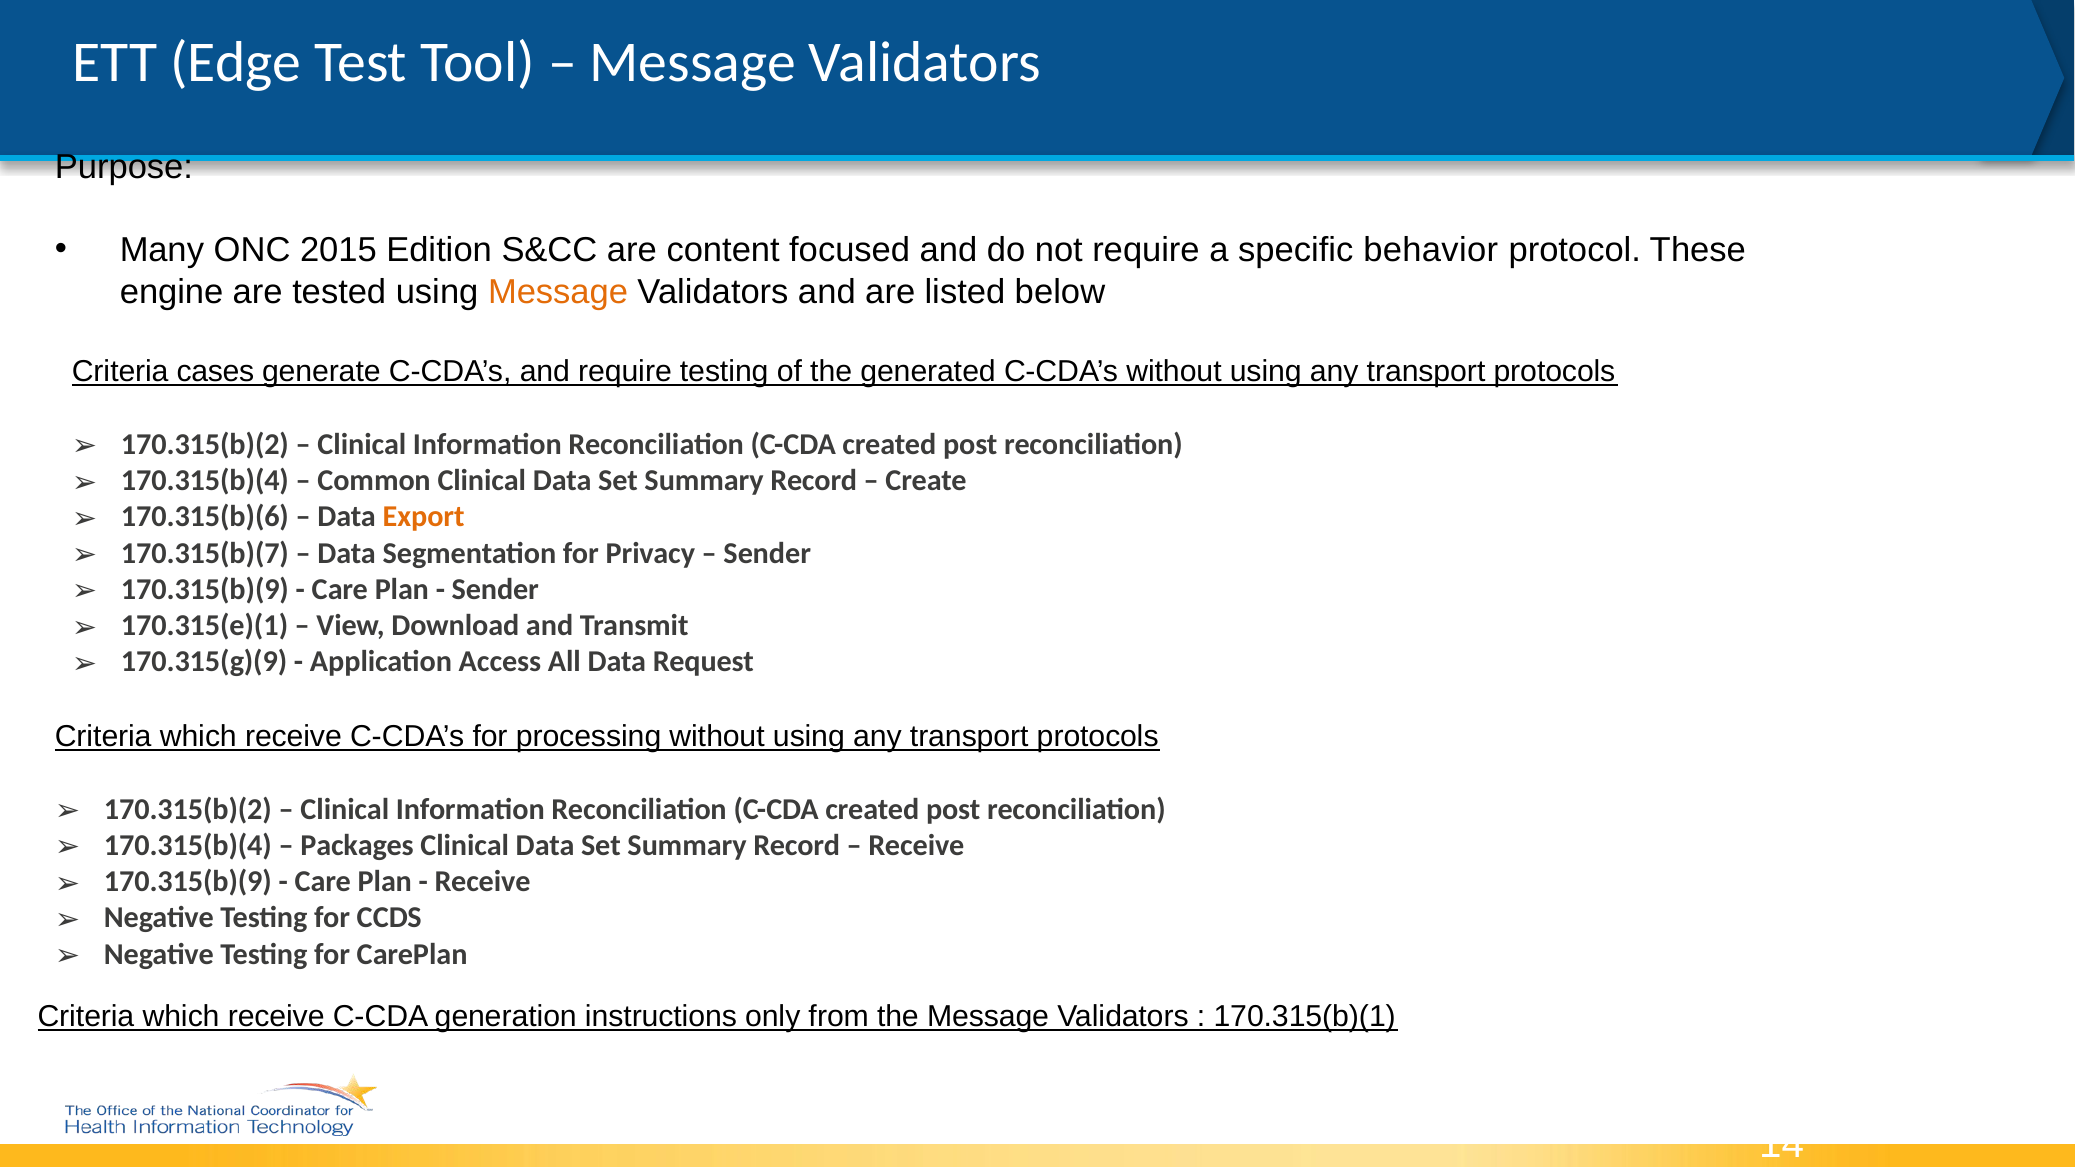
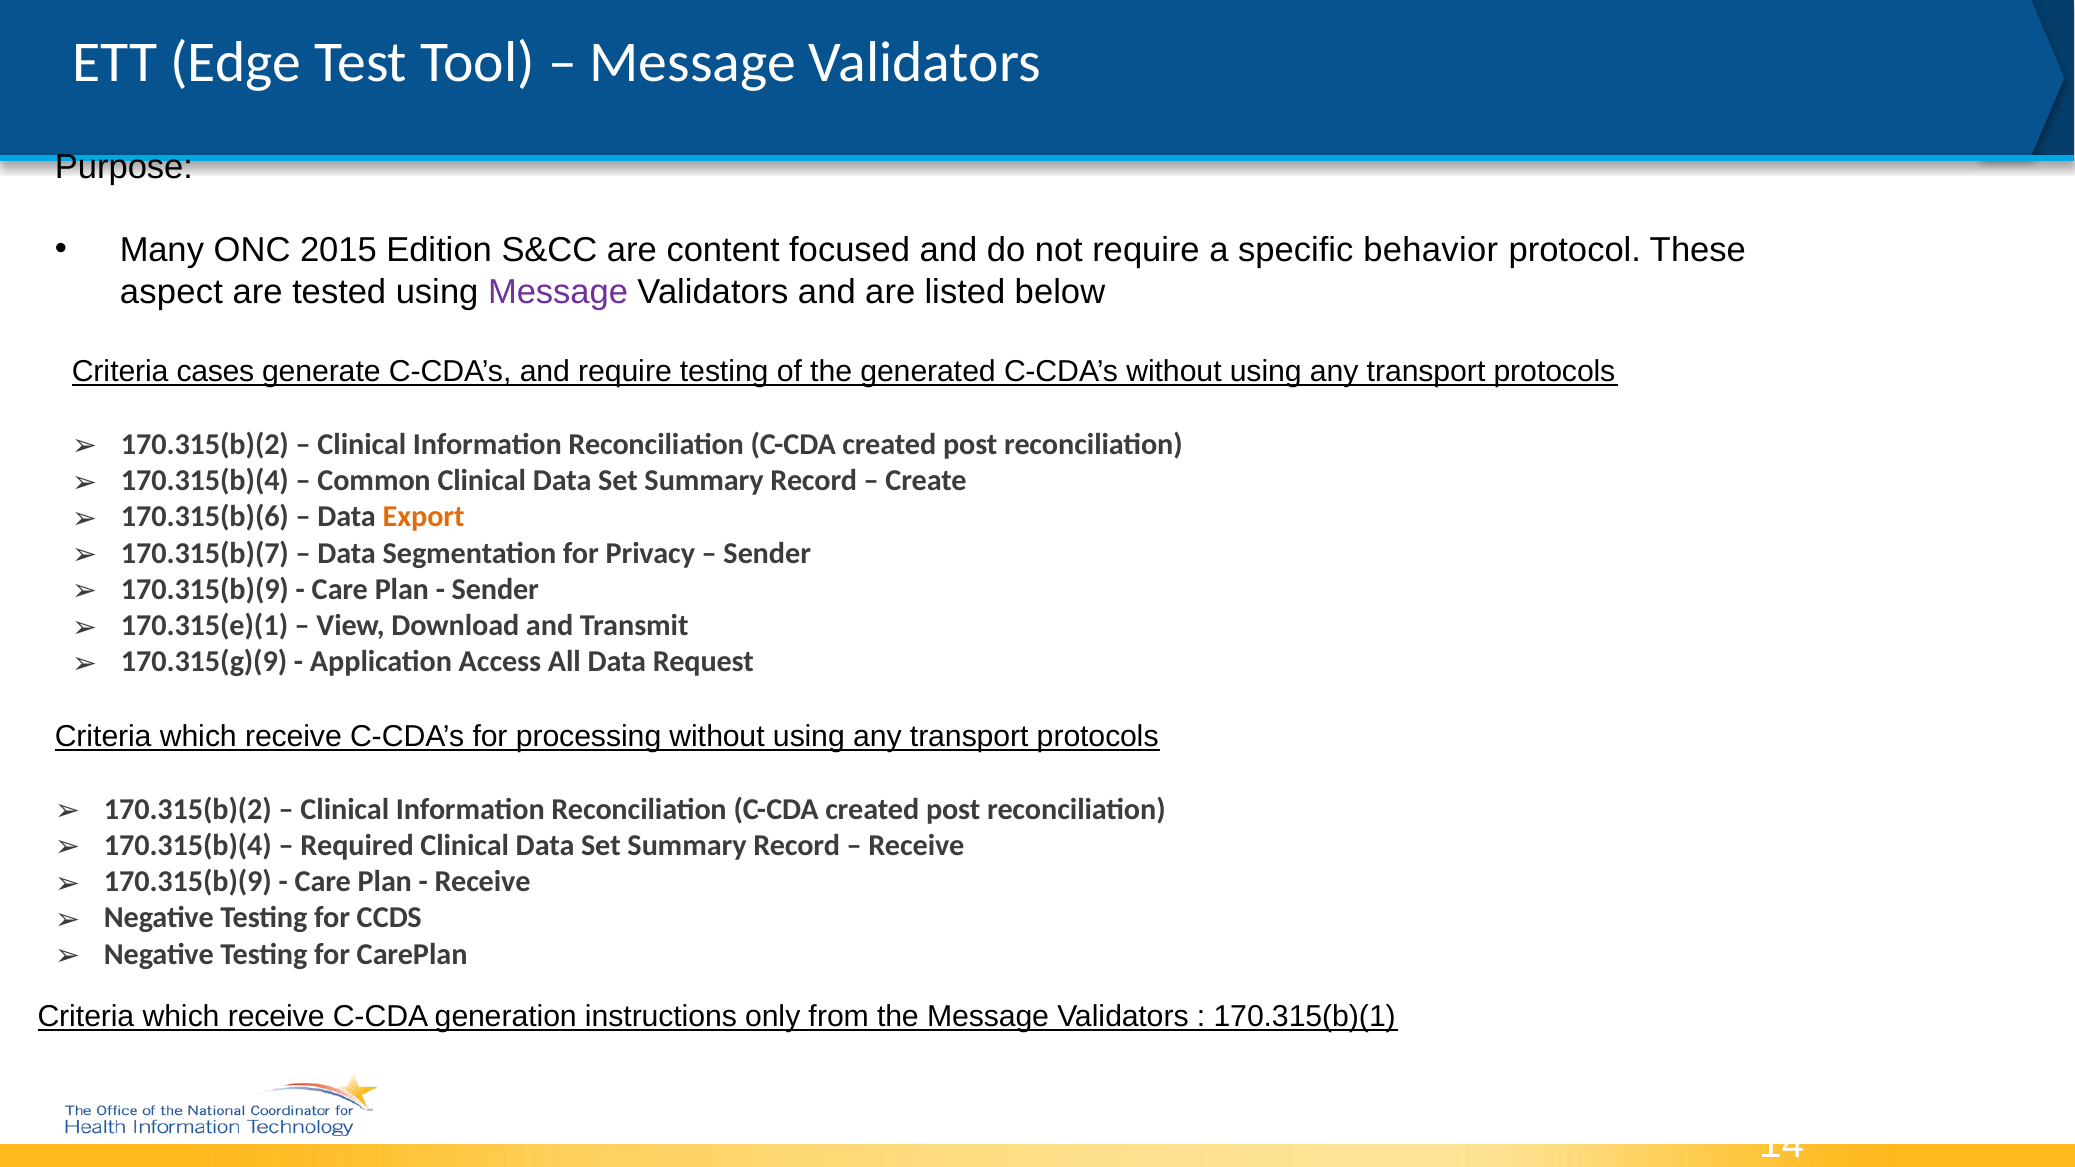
engine: engine -> aspect
Message at (558, 292) colour: orange -> purple
Packages: Packages -> Required
